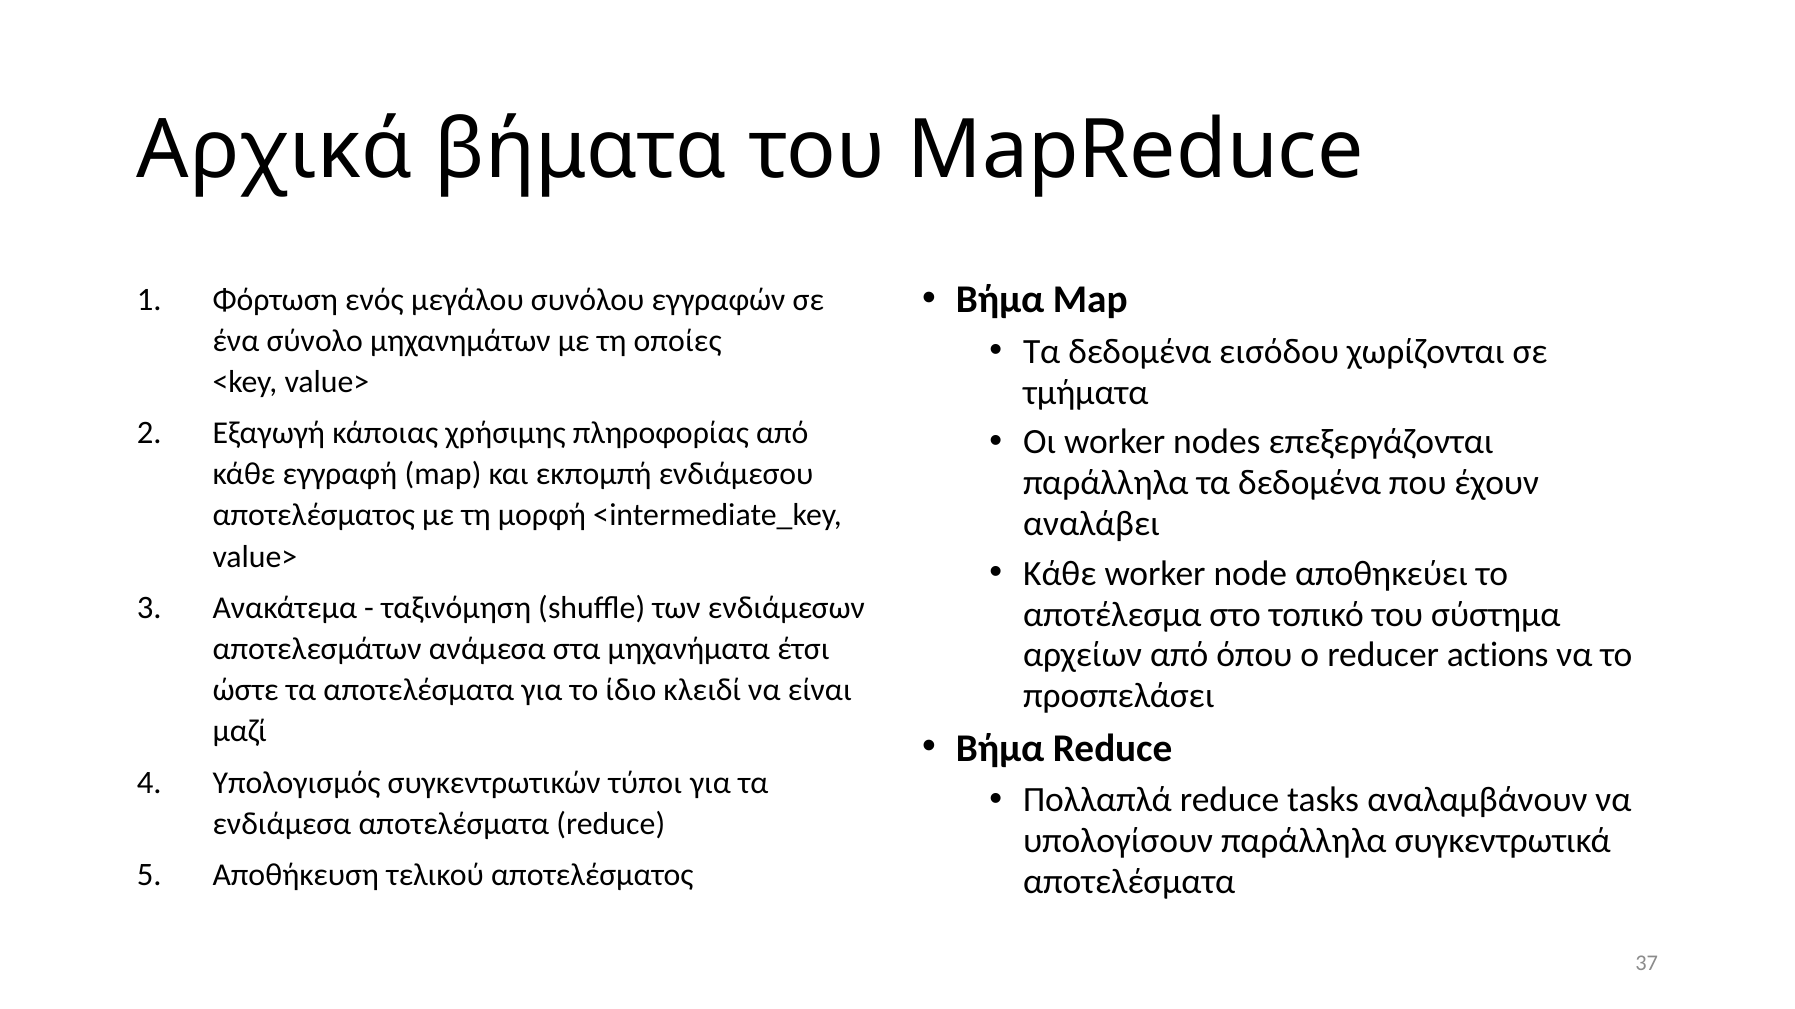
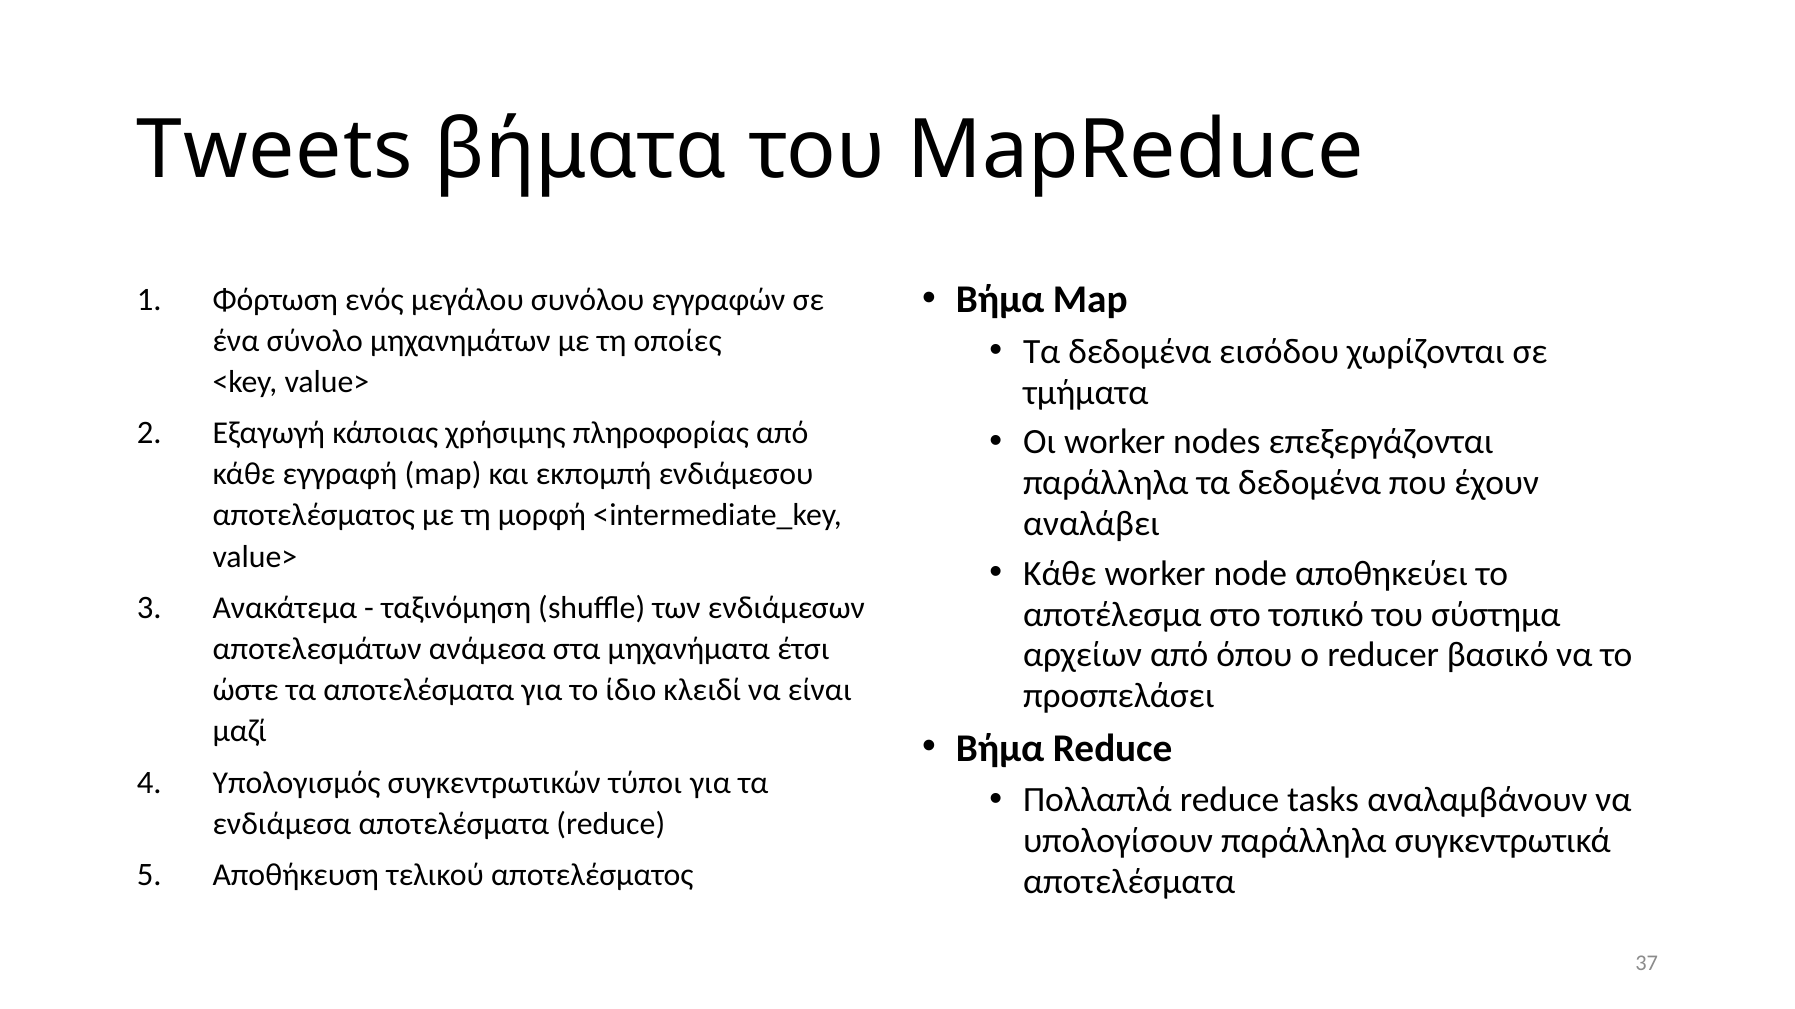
Αρχικά: Αρχικά -> Tweets
actions: actions -> βασικό
